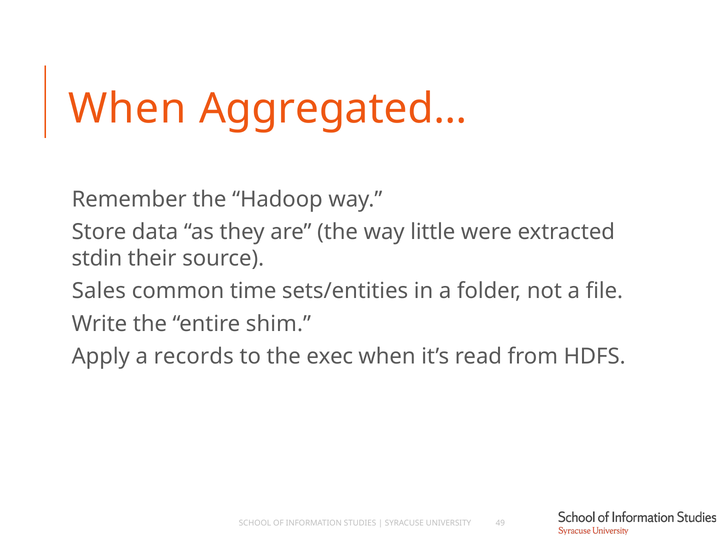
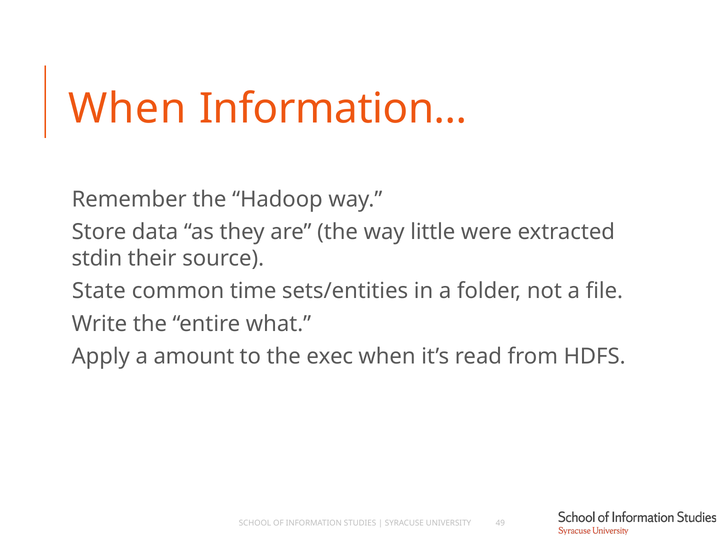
Aggregated…: Aggregated… -> Information…
Sales: Sales -> State
shim: shim -> what
records: records -> amount
